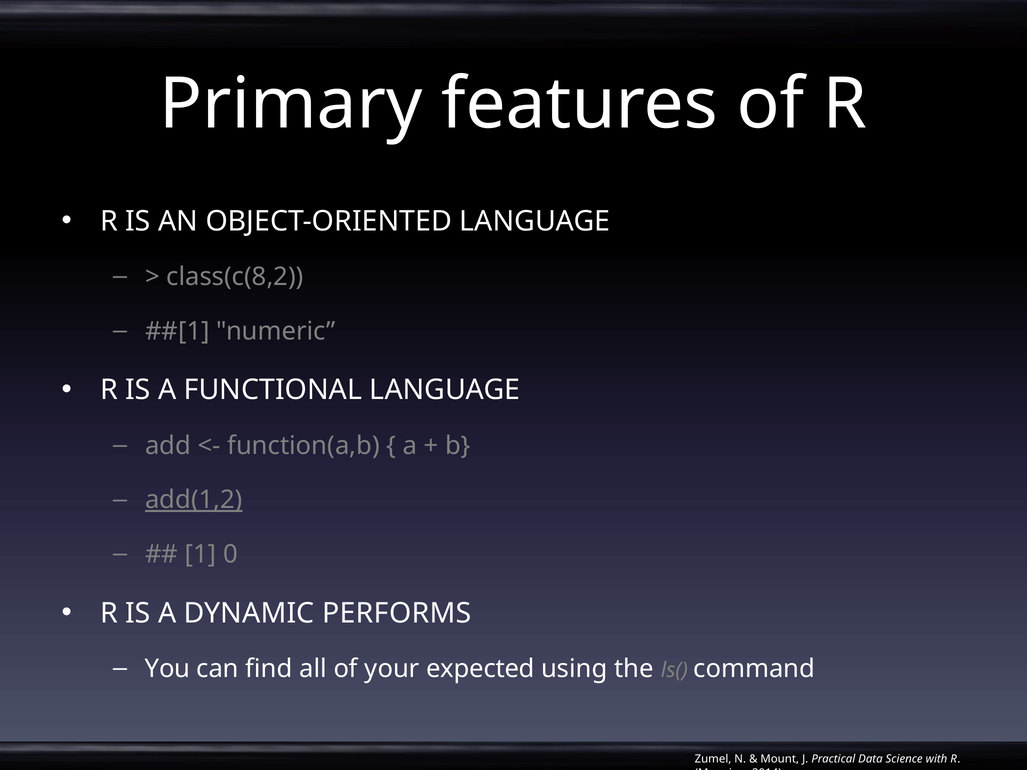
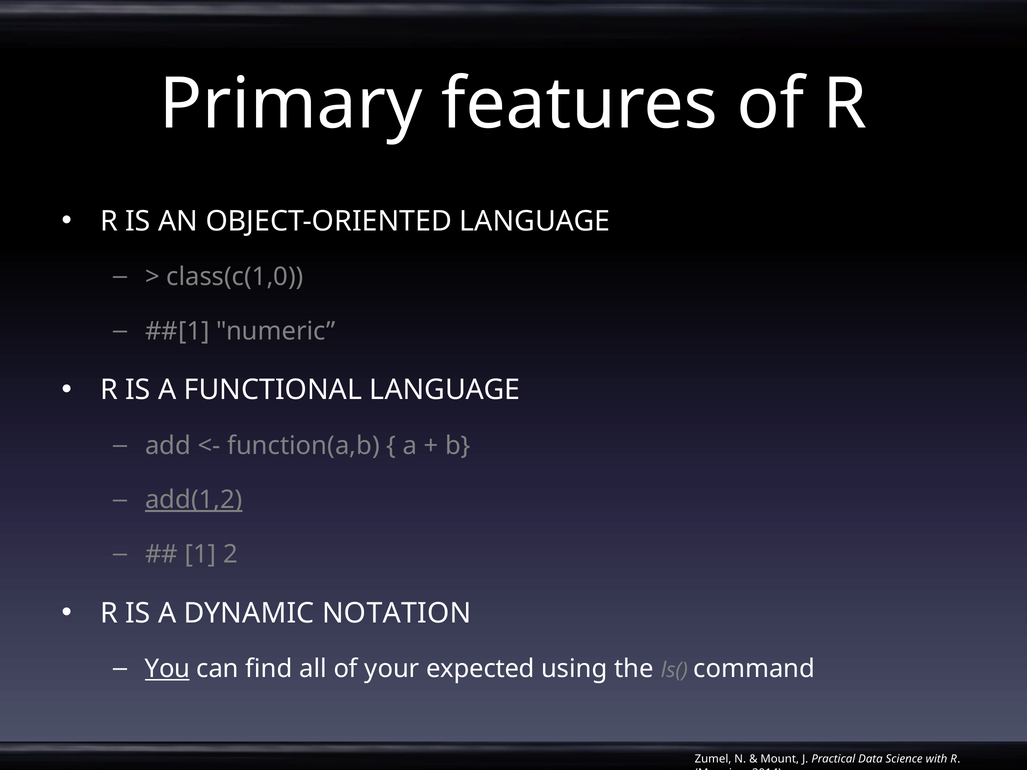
class(c(8,2: class(c(8,2 -> class(c(1,0
0: 0 -> 2
PERFORMS: PERFORMS -> NOTATION
You underline: none -> present
